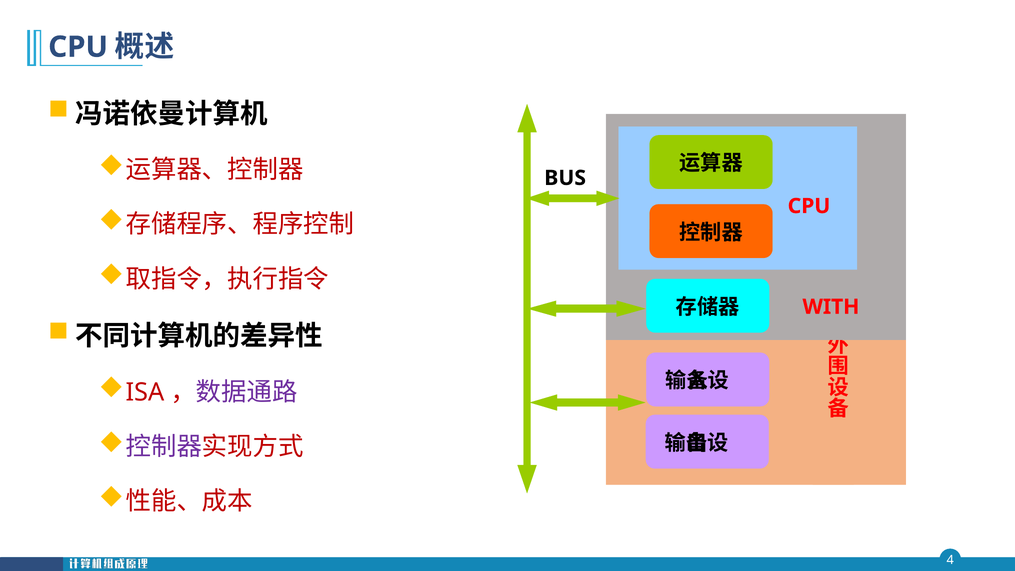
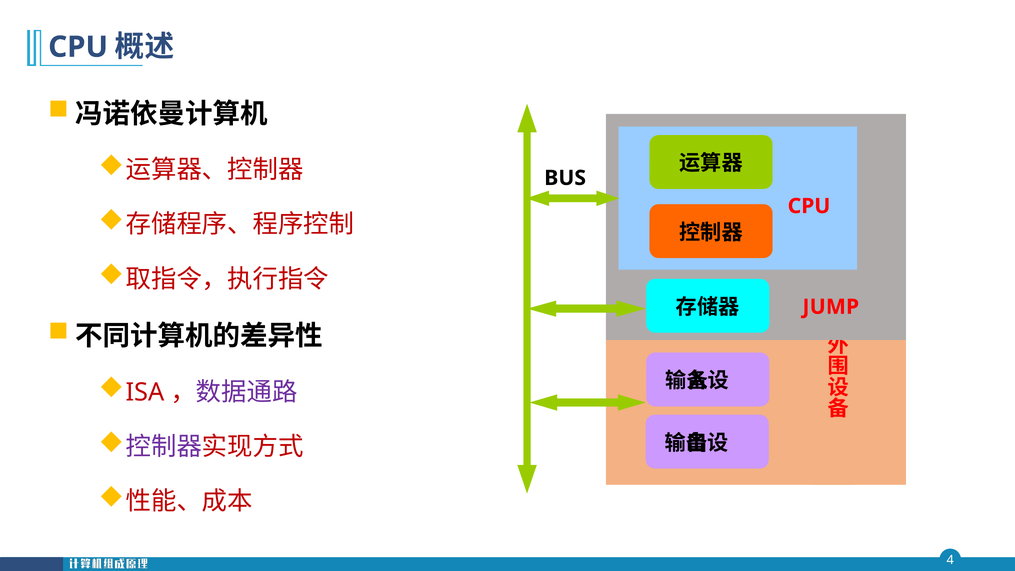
WITH: WITH -> JUMP
